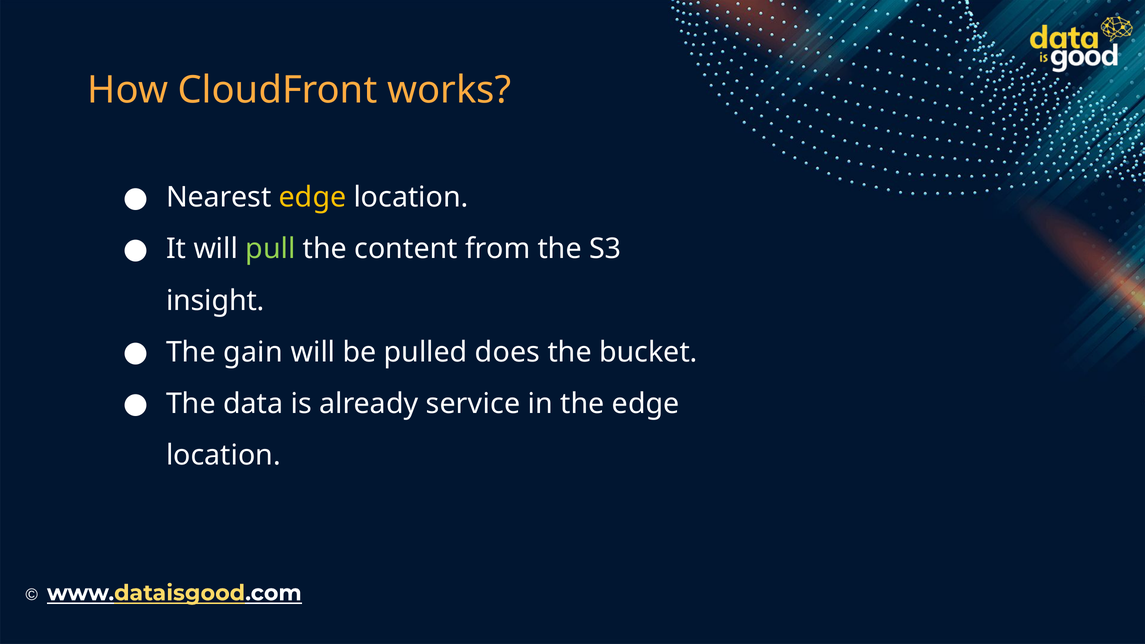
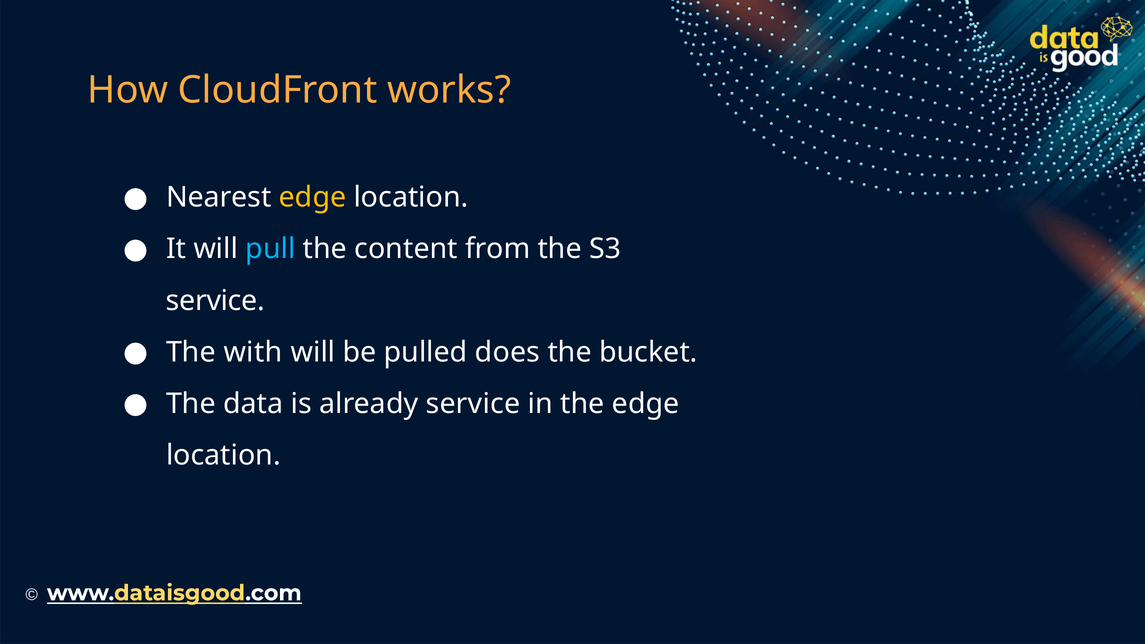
pull colour: light green -> light blue
insight at (215, 301): insight -> service
gain: gain -> with
